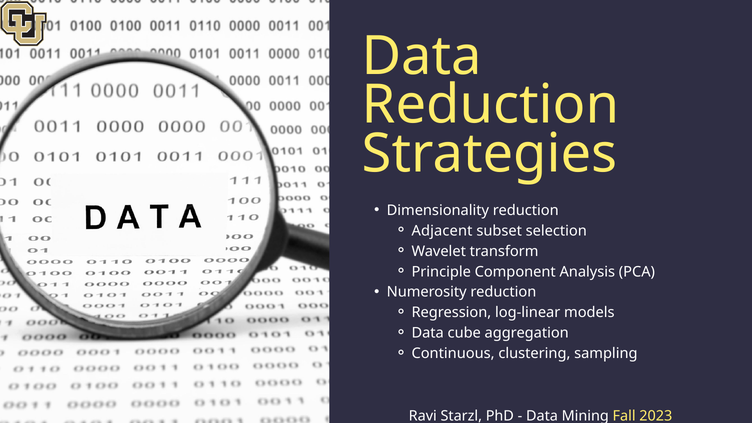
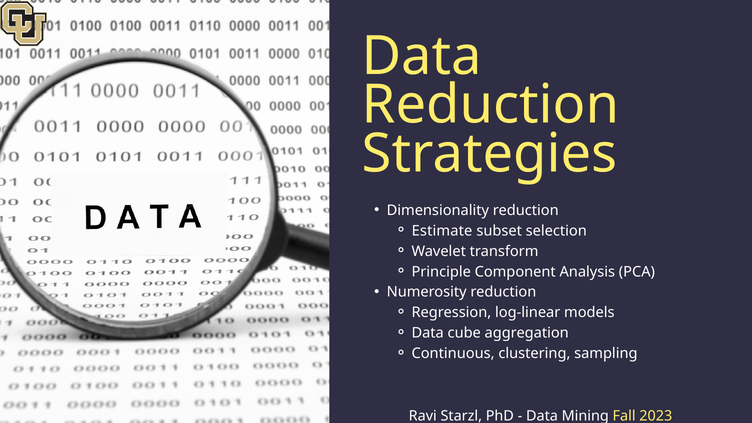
Adjacent: Adjacent -> Estimate
